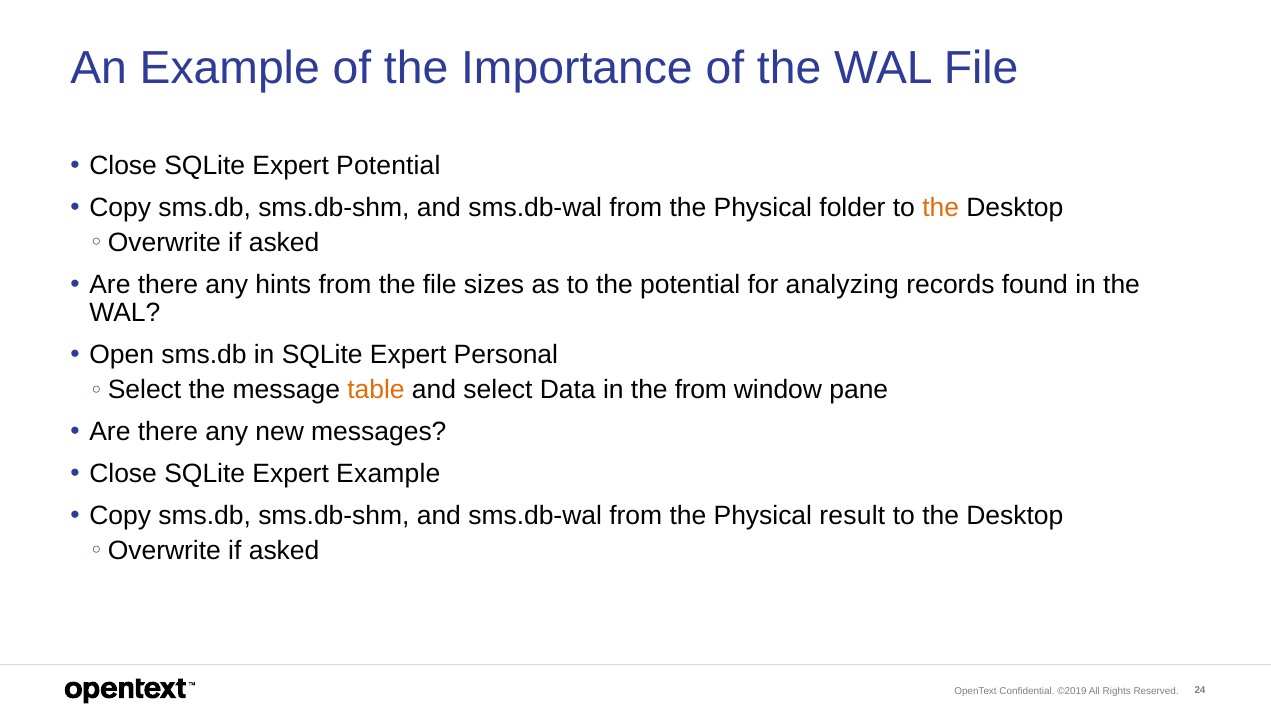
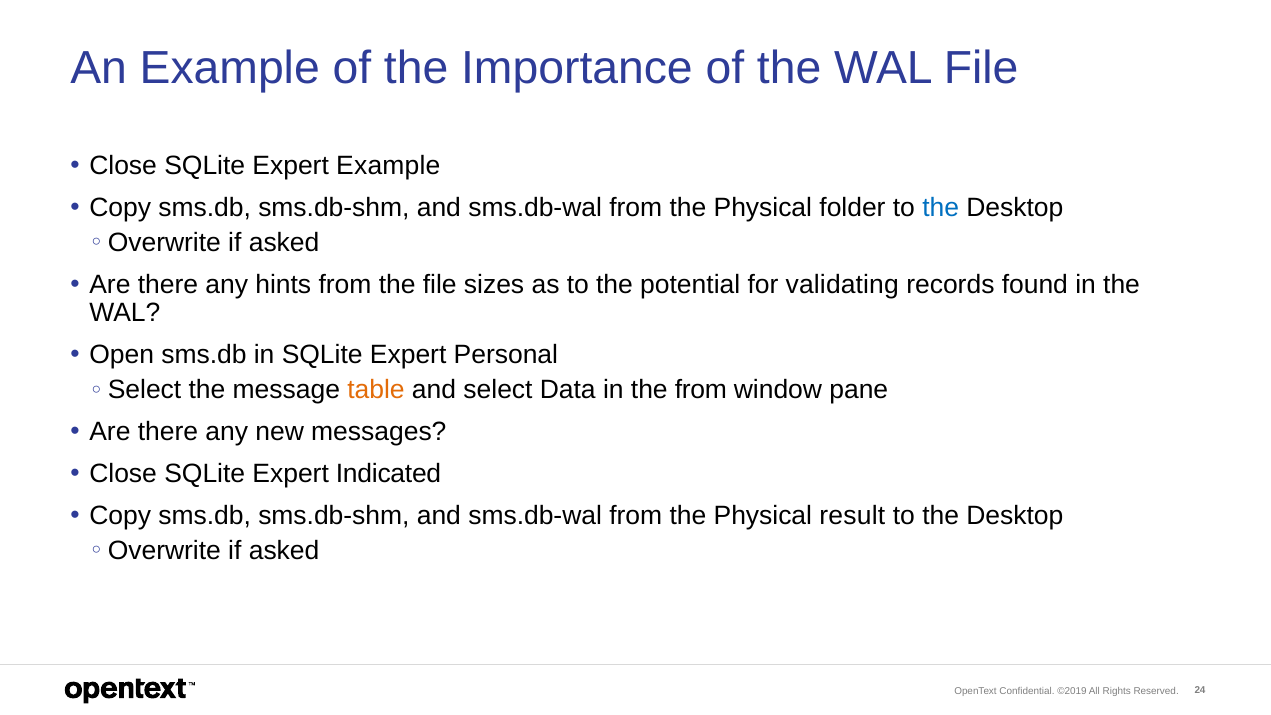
Expert Potential: Potential -> Example
the at (941, 207) colour: orange -> blue
analyzing: analyzing -> validating
Expert Example: Example -> Indicated
